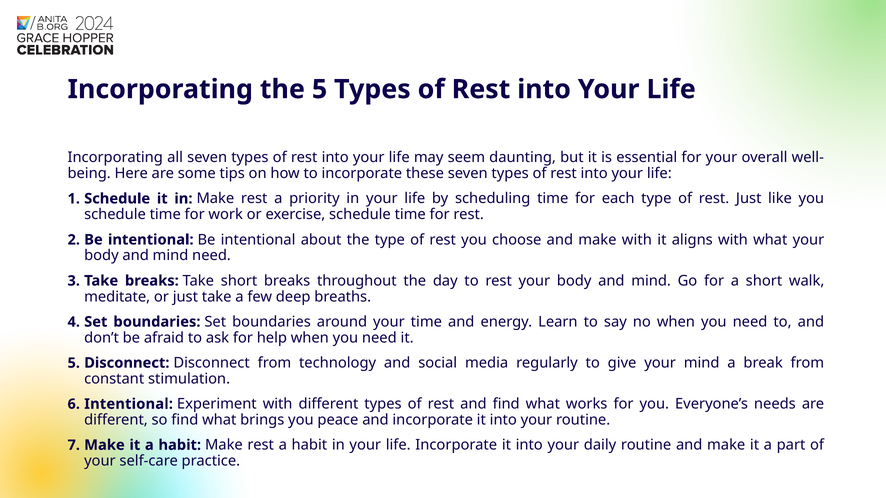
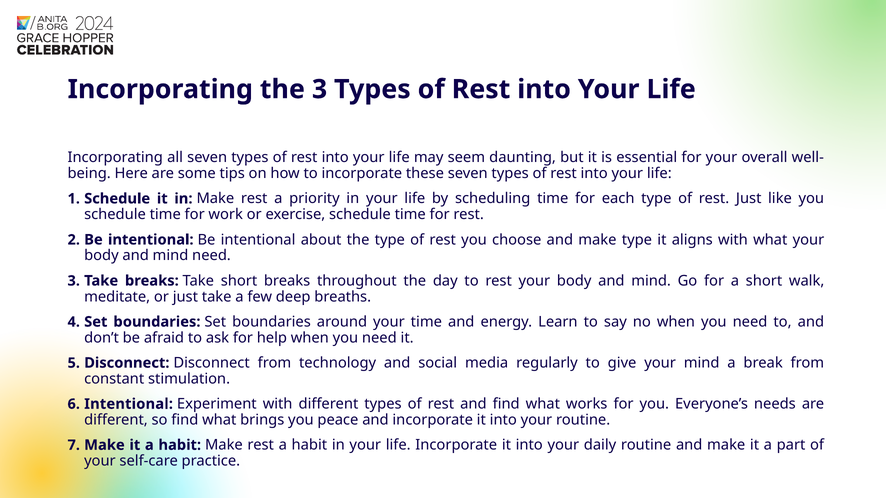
the 5: 5 -> 3
make with: with -> type
